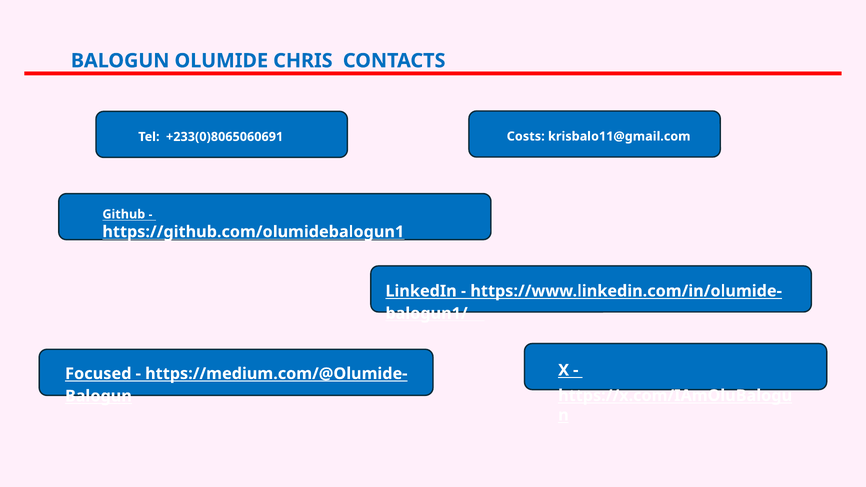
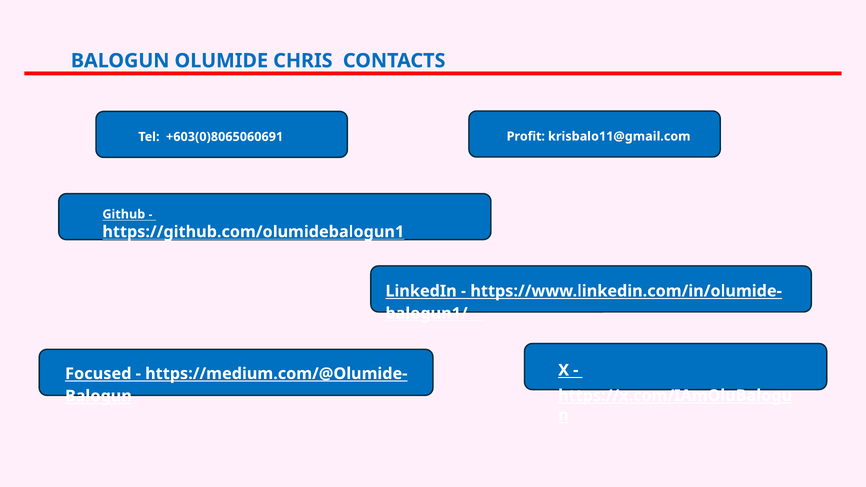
Costs: Costs -> Profit
+233(0)8065060691: +233(0)8065060691 -> +603(0)8065060691
